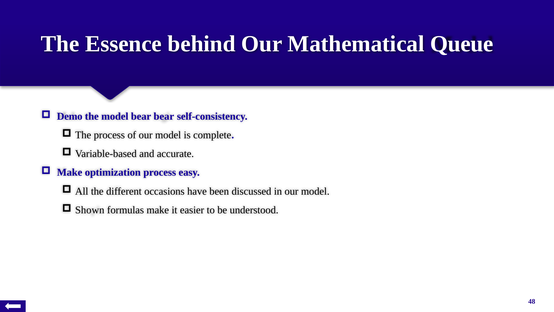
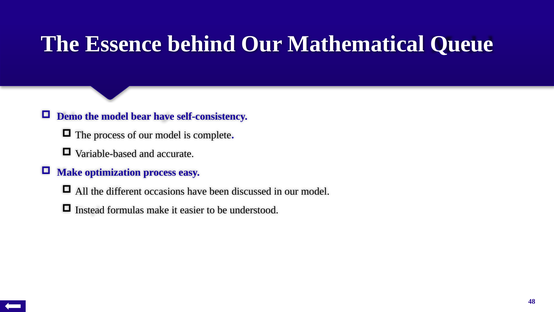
bear bear: bear -> have
Shown: Shown -> Instead
